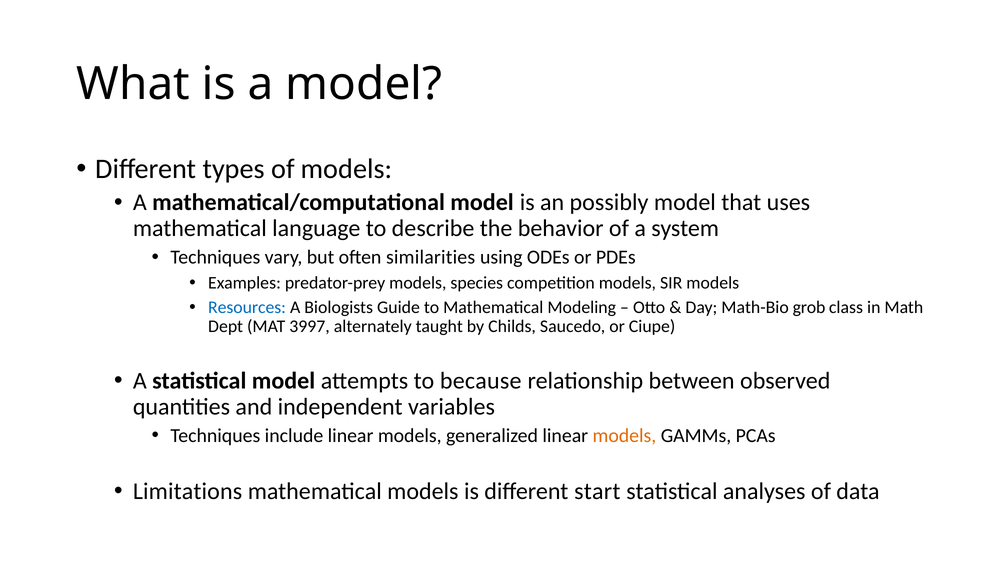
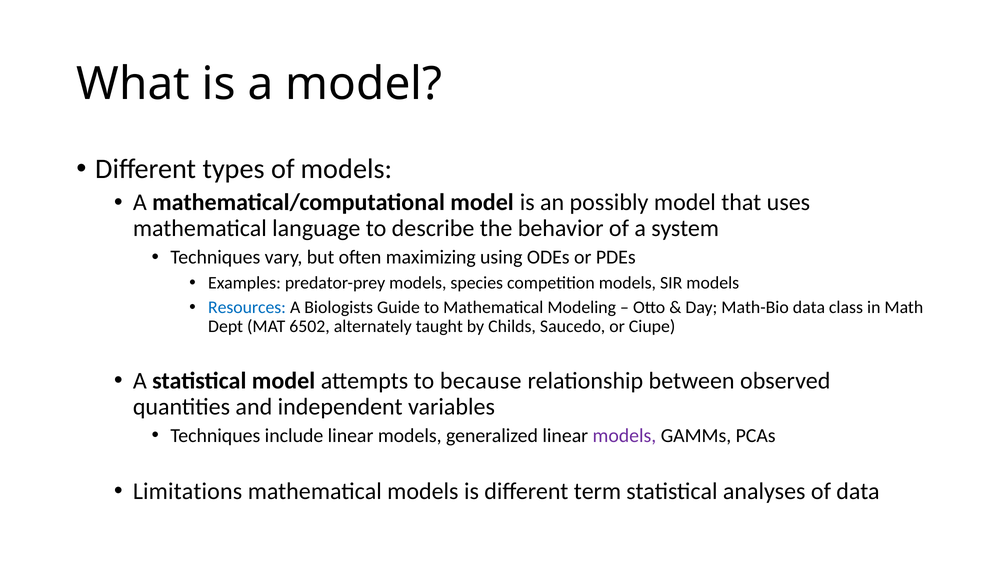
similarities: similarities -> maximizing
Math-Bio grob: grob -> data
3997: 3997 -> 6502
models at (624, 436) colour: orange -> purple
start: start -> term
